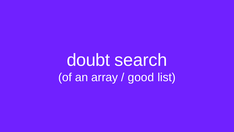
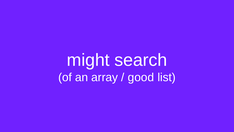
doubt: doubt -> might
